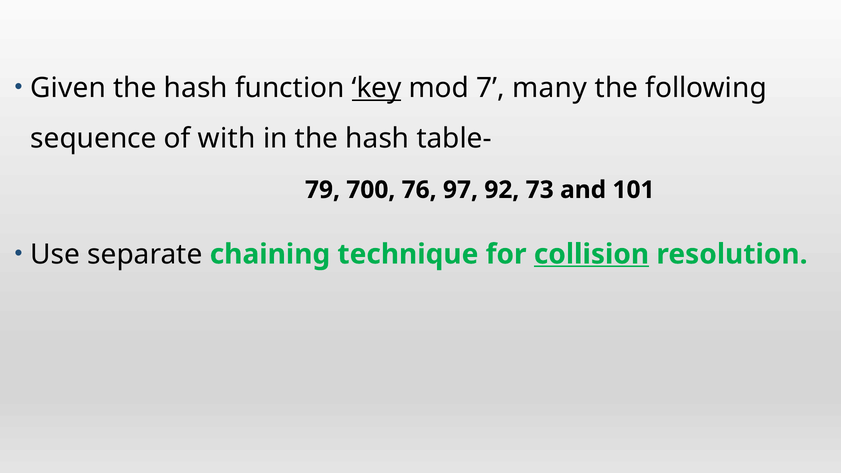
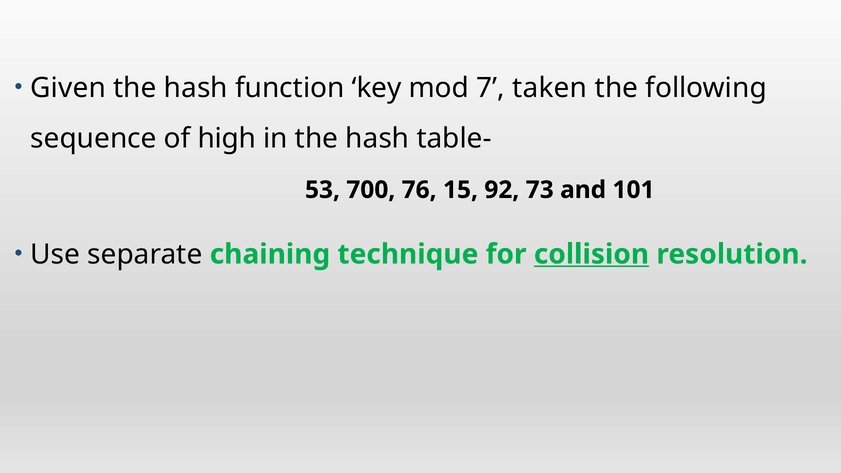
key underline: present -> none
many: many -> taken
with: with -> high
79: 79 -> 53
97: 97 -> 15
